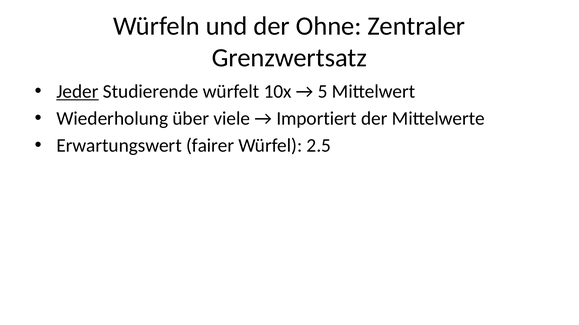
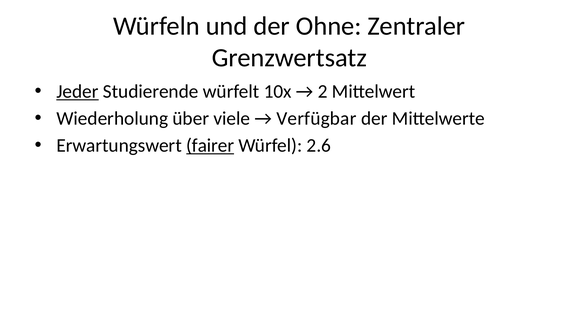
5: 5 -> 2
Importiert: Importiert -> Verfügbar
fairer underline: none -> present
2.5: 2.5 -> 2.6
